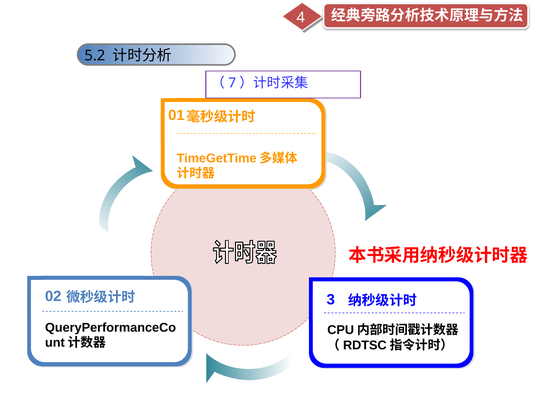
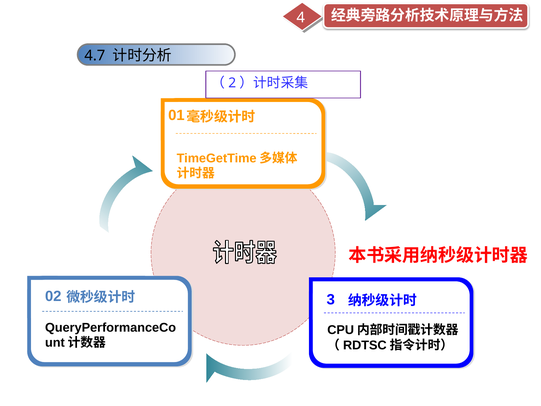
5.2: 5.2 -> 4.7
7: 7 -> 2
